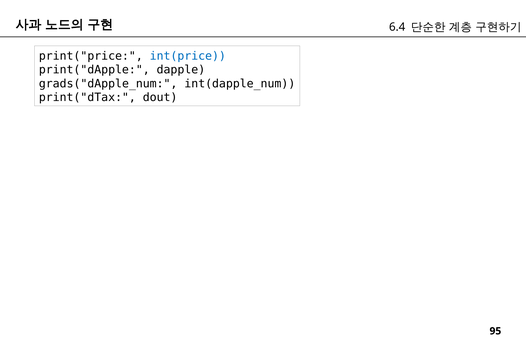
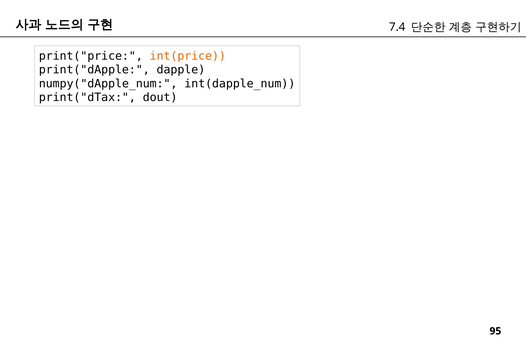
6.4: 6.4 -> 7.4
int(price colour: blue -> orange
grads("dApple_num: grads("dApple_num -> numpy("dApple_num
